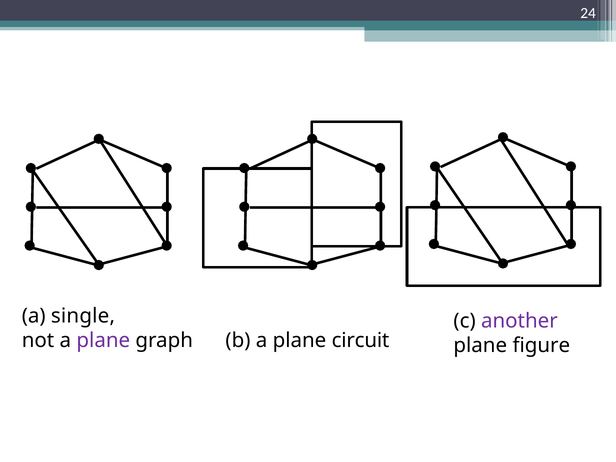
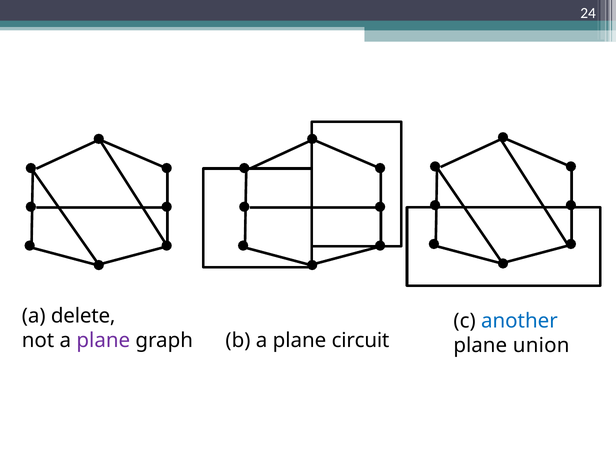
single: single -> delete
another colour: purple -> blue
figure: figure -> union
